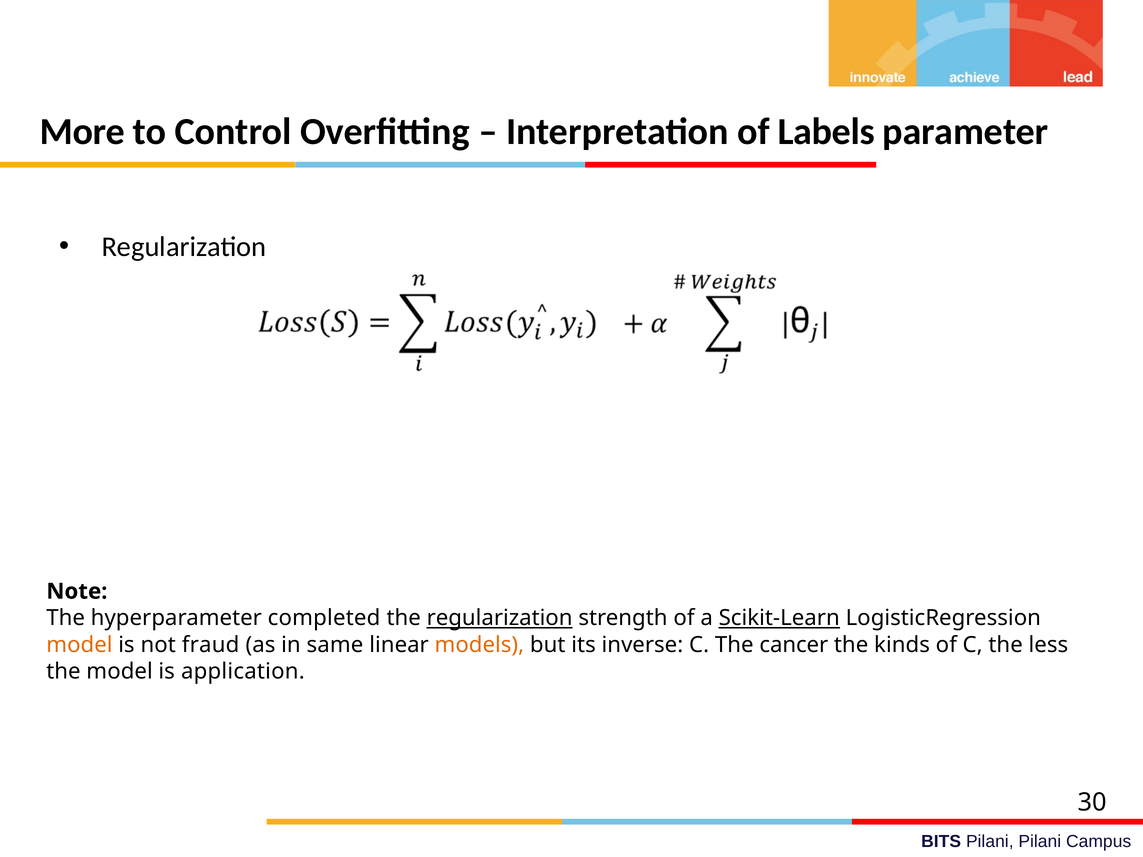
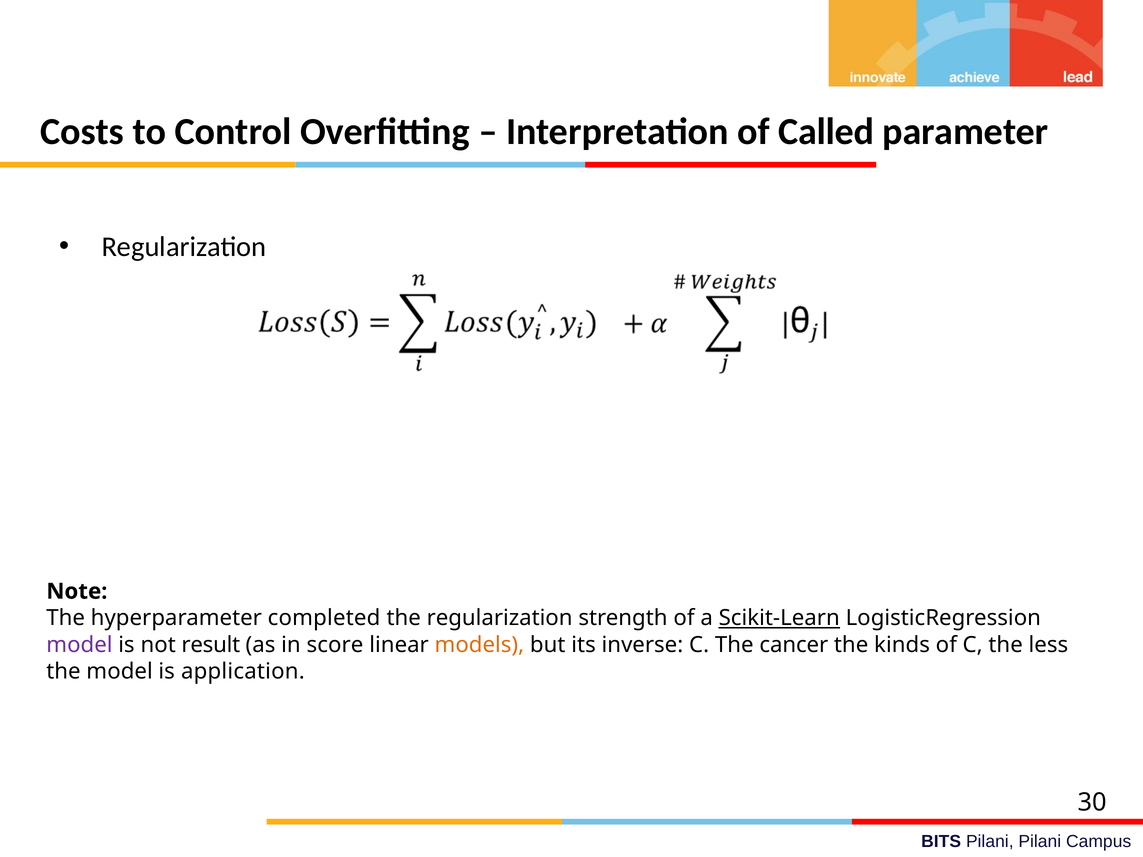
More: More -> Costs
Labels: Labels -> Called
regularization at (500, 618) underline: present -> none
model at (79, 645) colour: orange -> purple
fraud: fraud -> result
same: same -> score
